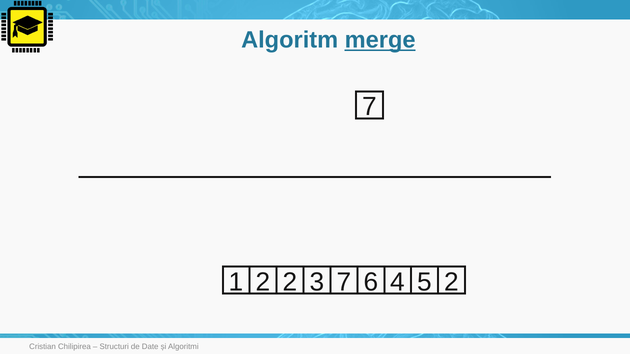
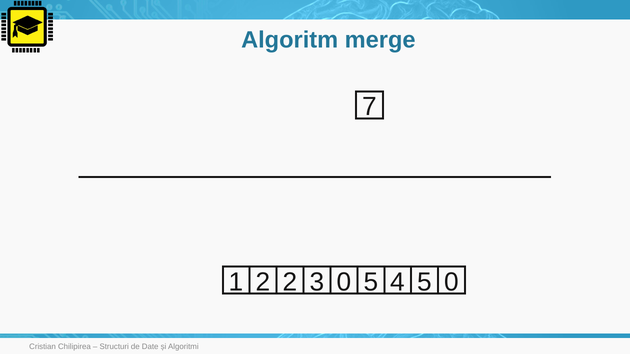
merge underline: present -> none
3 7: 7 -> 0
2 6: 6 -> 5
4 2: 2 -> 0
